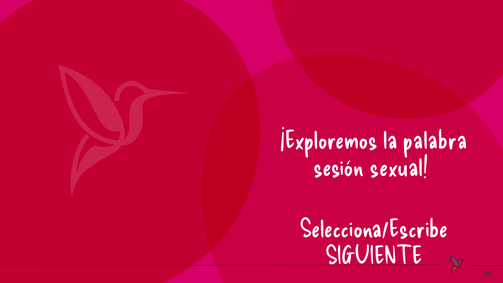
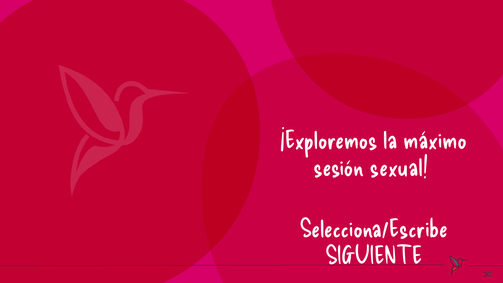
palabra: palabra -> máximo
